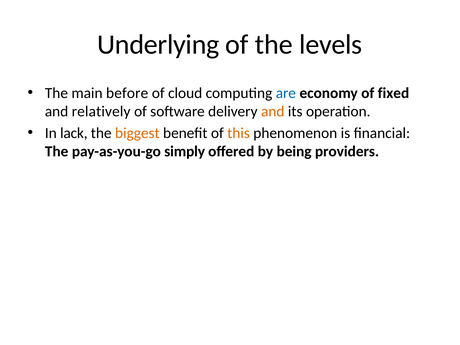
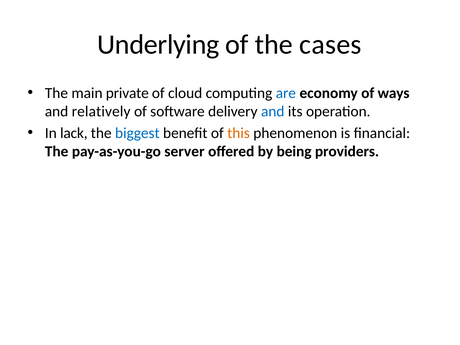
levels: levels -> cases
before: before -> private
fixed: fixed -> ways
and at (273, 111) colour: orange -> blue
biggest colour: orange -> blue
simply: simply -> server
